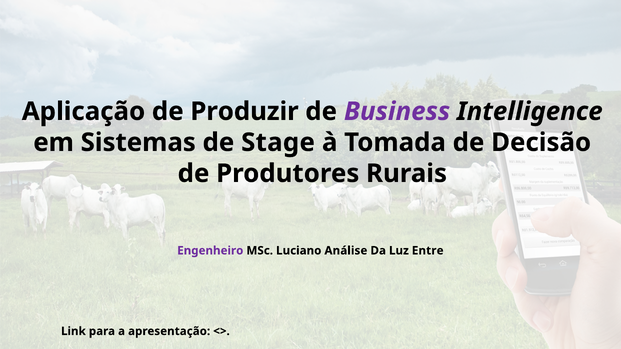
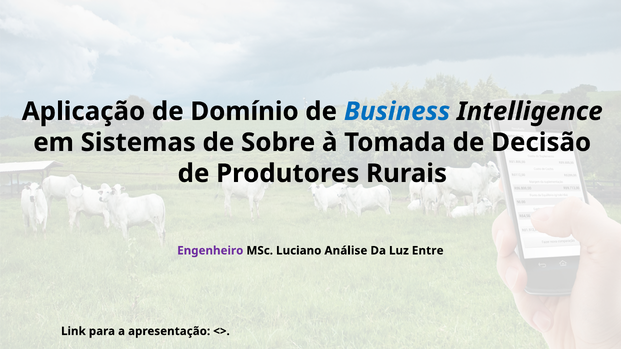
Produzir: Produzir -> Domínio
Business colour: purple -> blue
Stage: Stage -> Sobre
